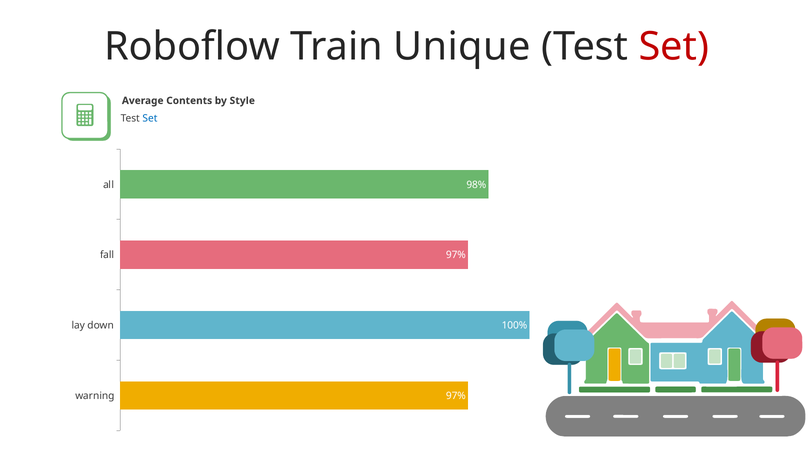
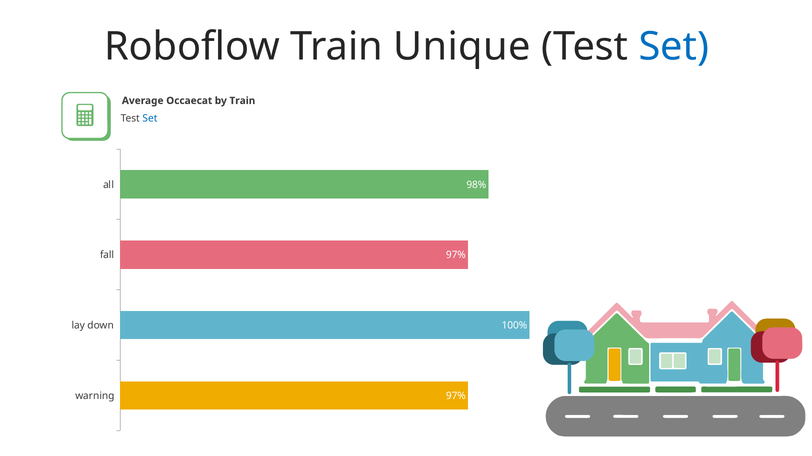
Set at (674, 47) colour: red -> blue
Contents: Contents -> Occaecat
by Style: Style -> Train
